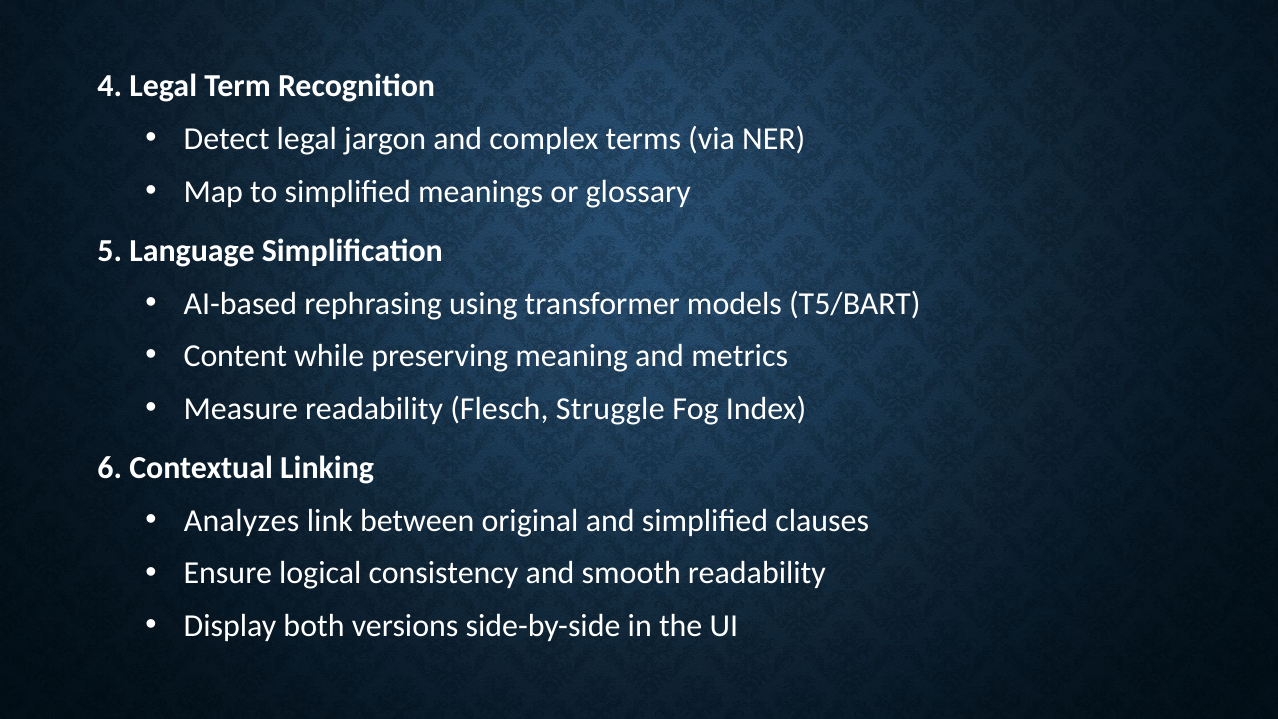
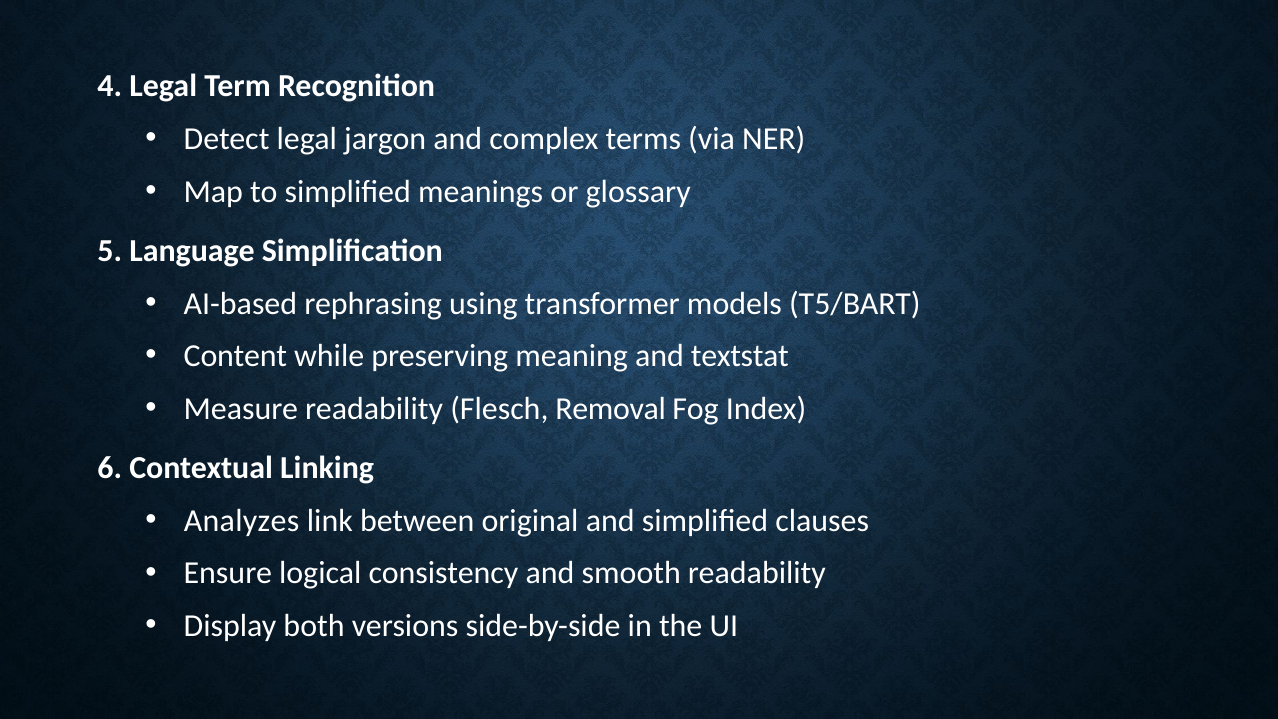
metrics: metrics -> textstat
Struggle: Struggle -> Removal
